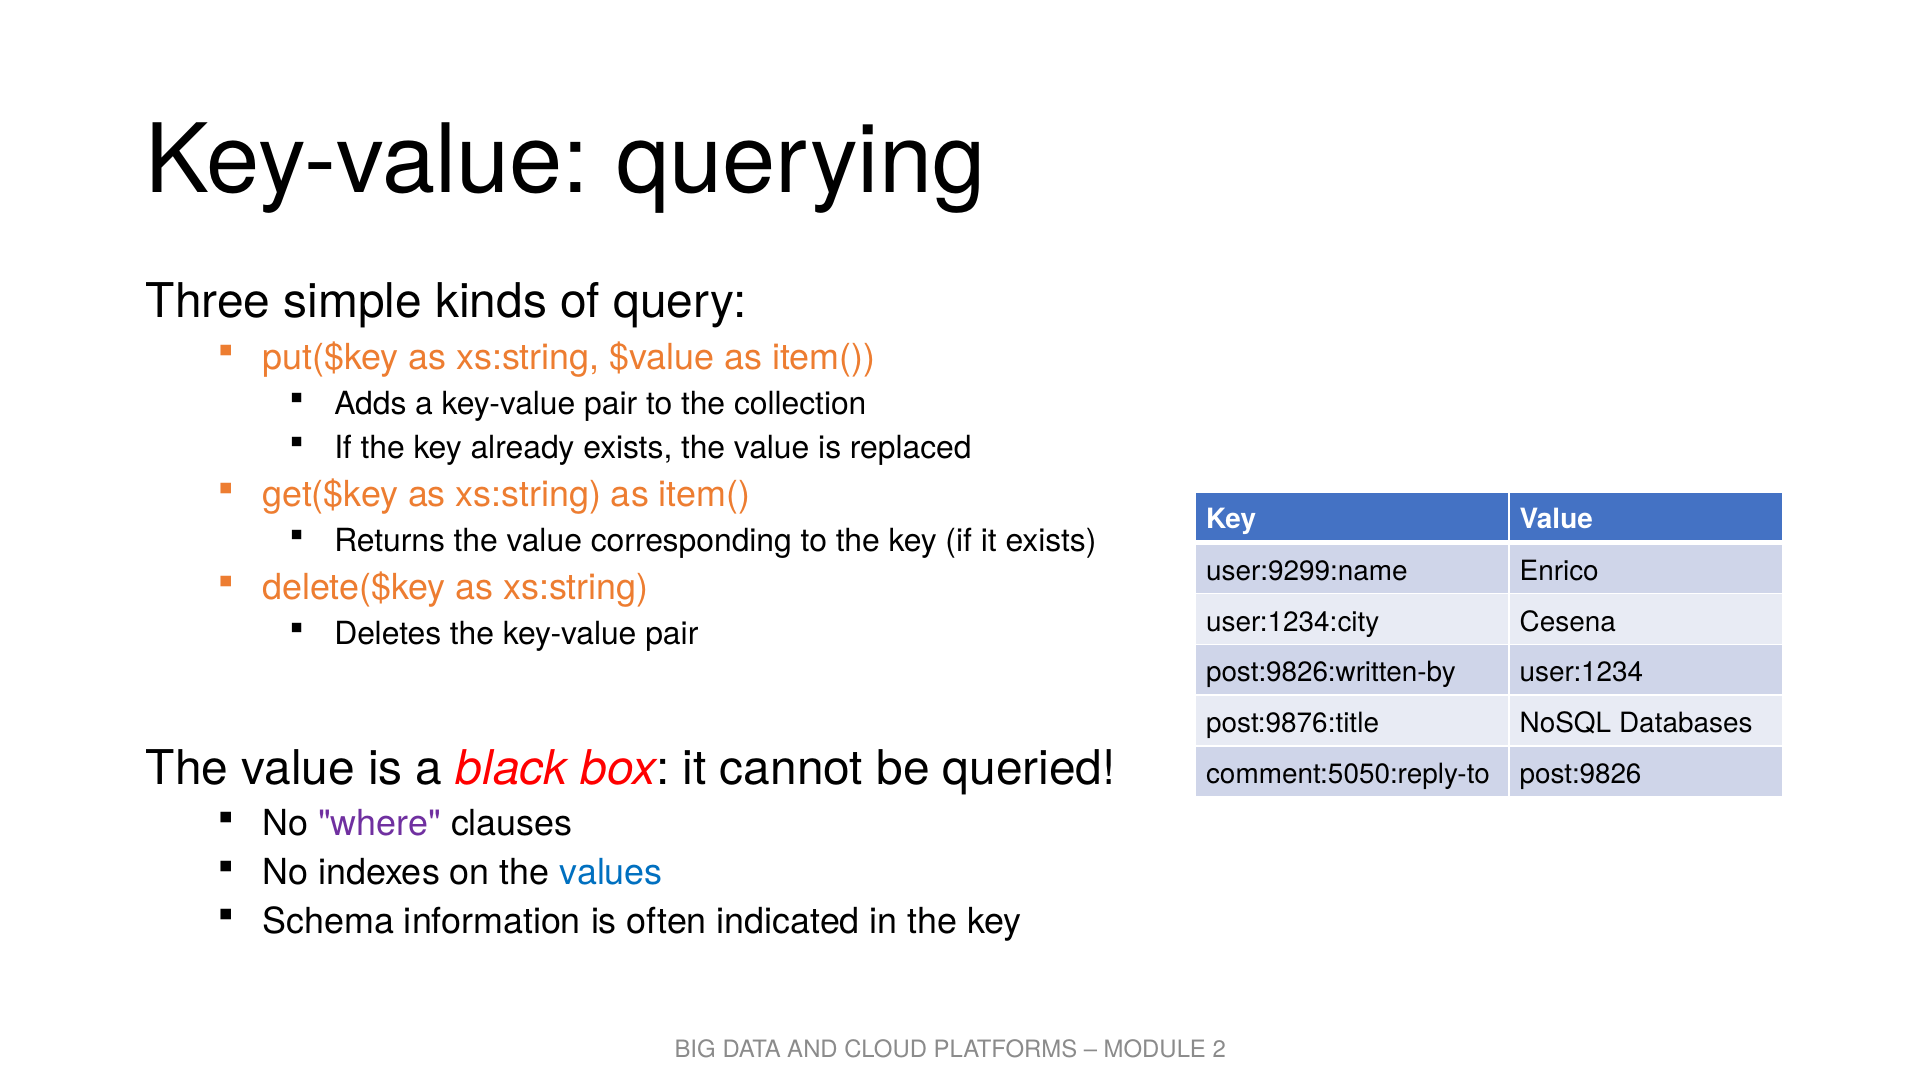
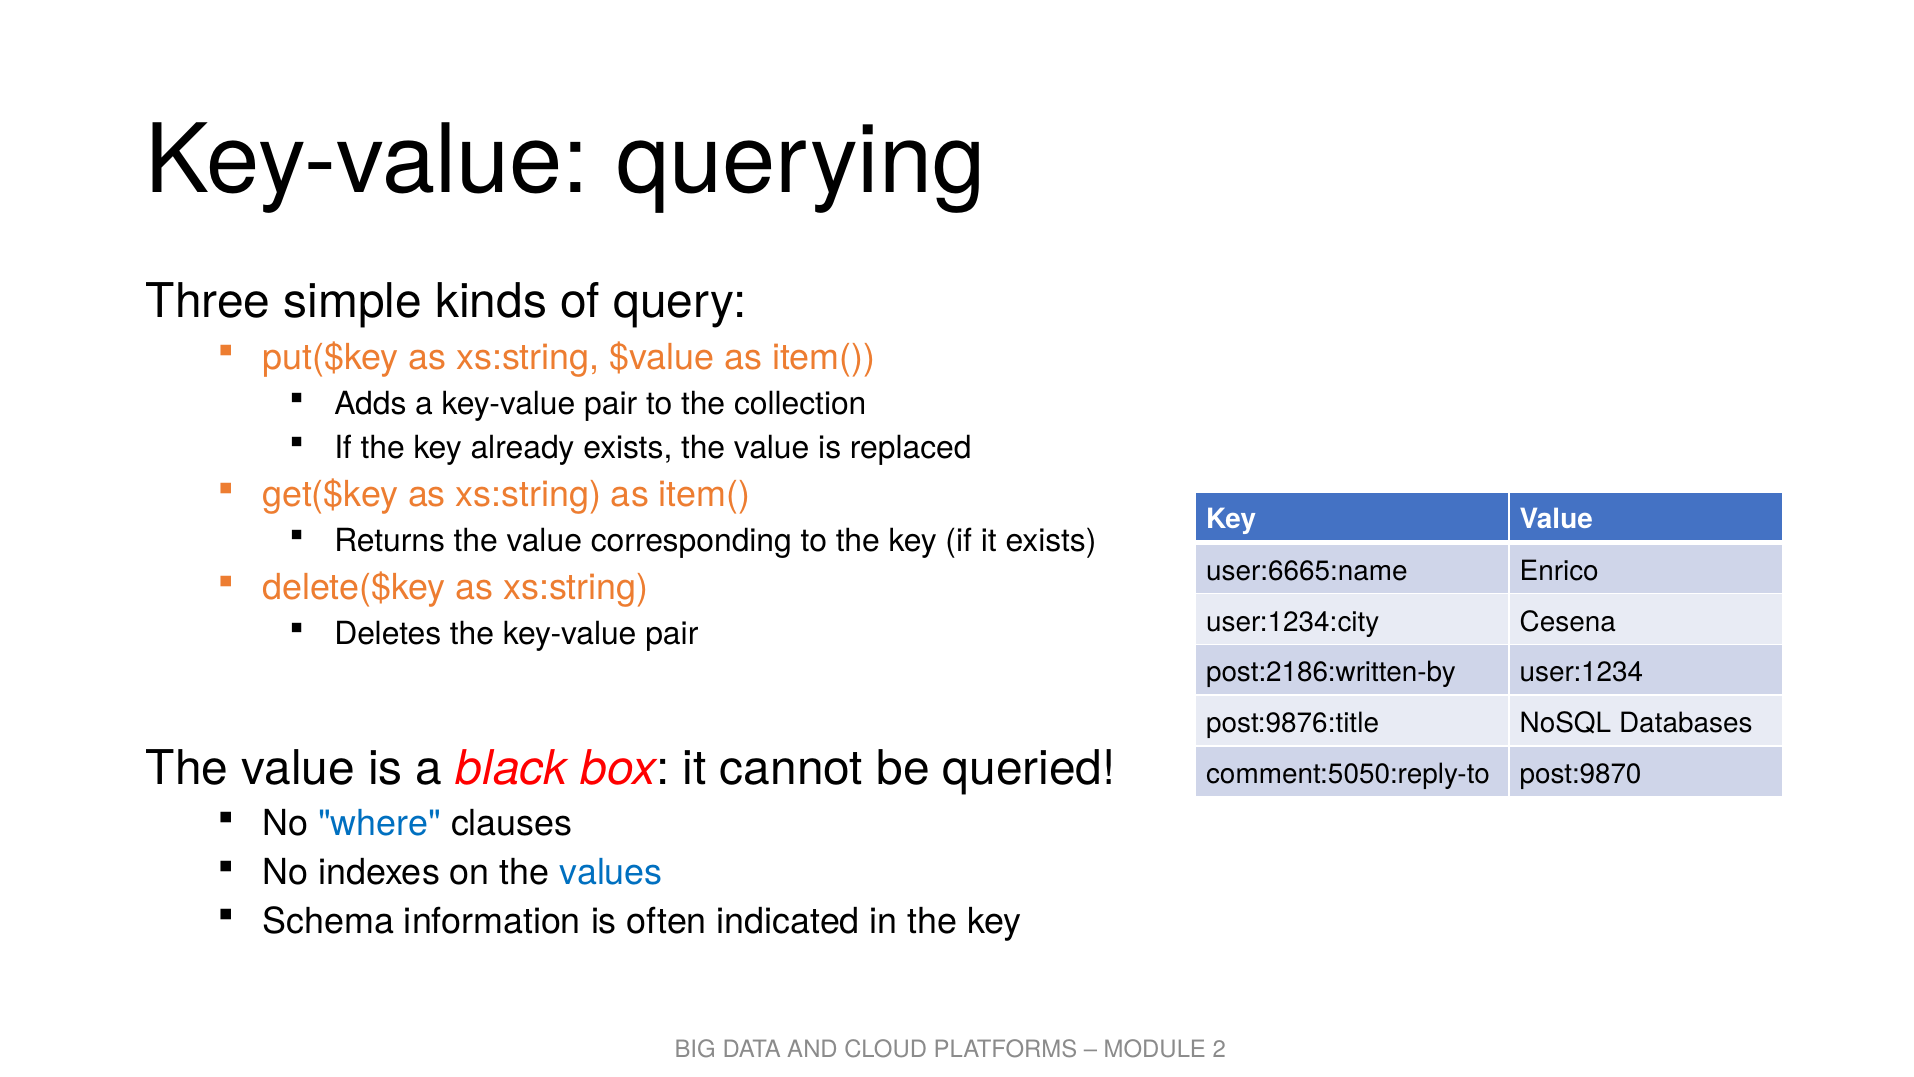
user:9299:name: user:9299:name -> user:6665:name
post:9826:written-by: post:9826:written-by -> post:2186:written-by
post:9826: post:9826 -> post:9870
where colour: purple -> blue
